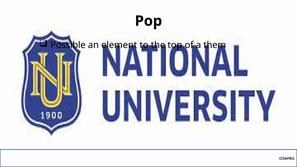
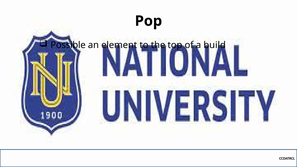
them: them -> build
